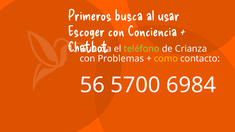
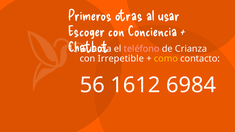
busca: busca -> otras
teléfono colour: light green -> pink
Problemas: Problemas -> Irrepetible
5700: 5700 -> 1612
